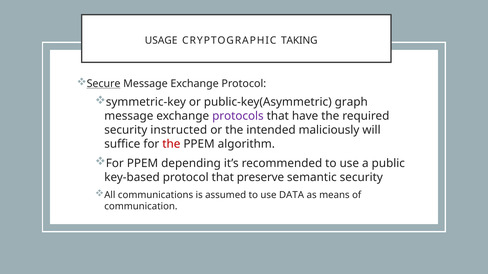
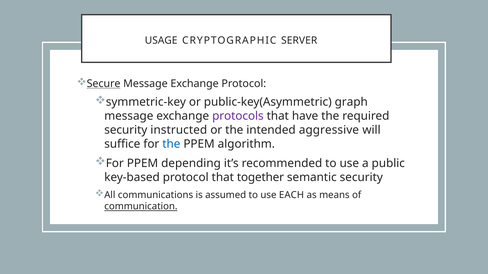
TAKING: TAKING -> SERVER
maliciously: maliciously -> aggressive
the at (171, 144) colour: red -> blue
preserve: preserve -> together
DATA: DATA -> EACH
communication underline: none -> present
